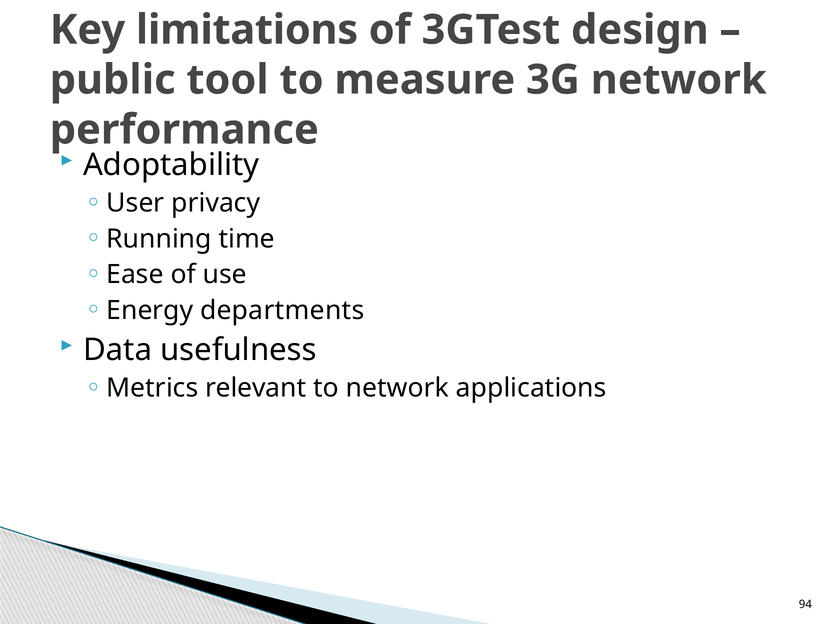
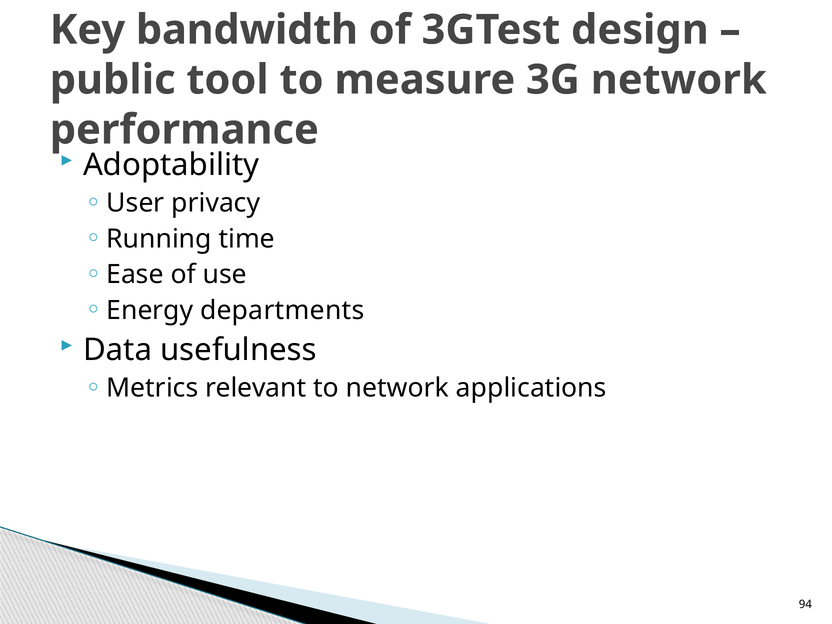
limitations: limitations -> bandwidth
